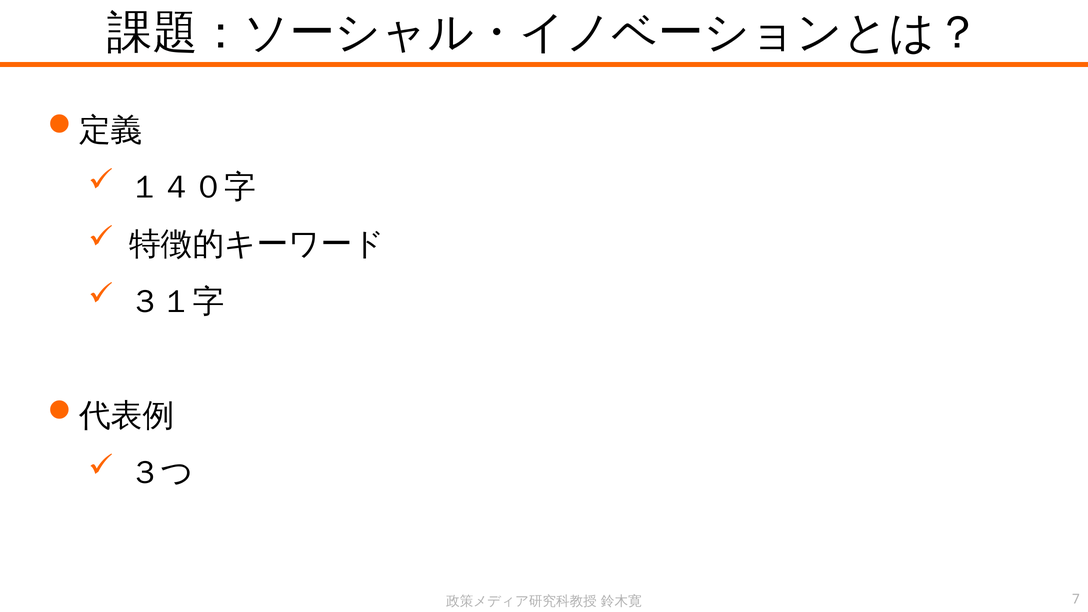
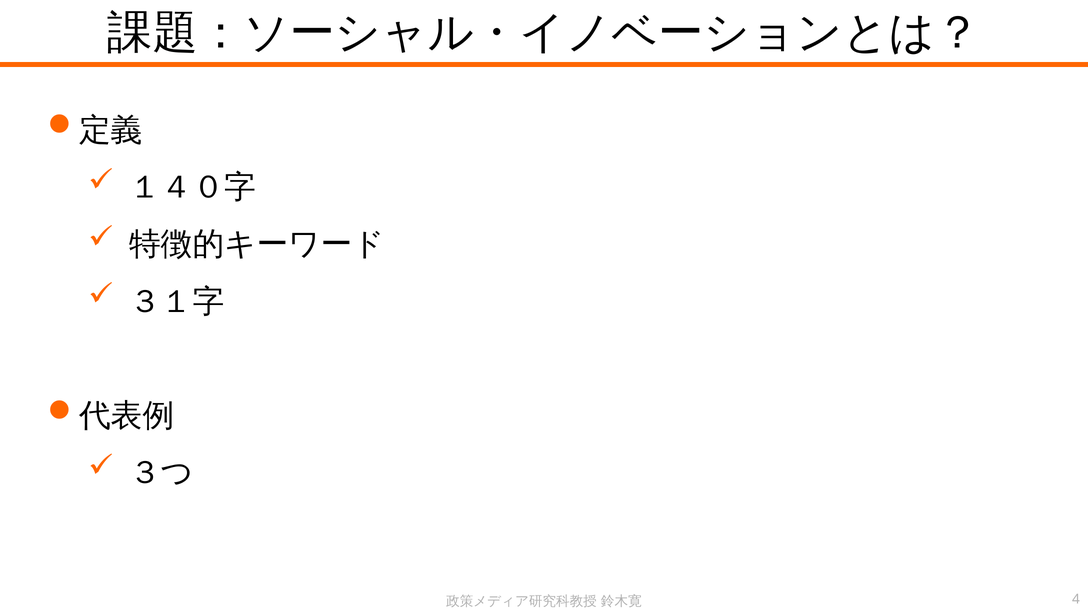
7: 7 -> 4
